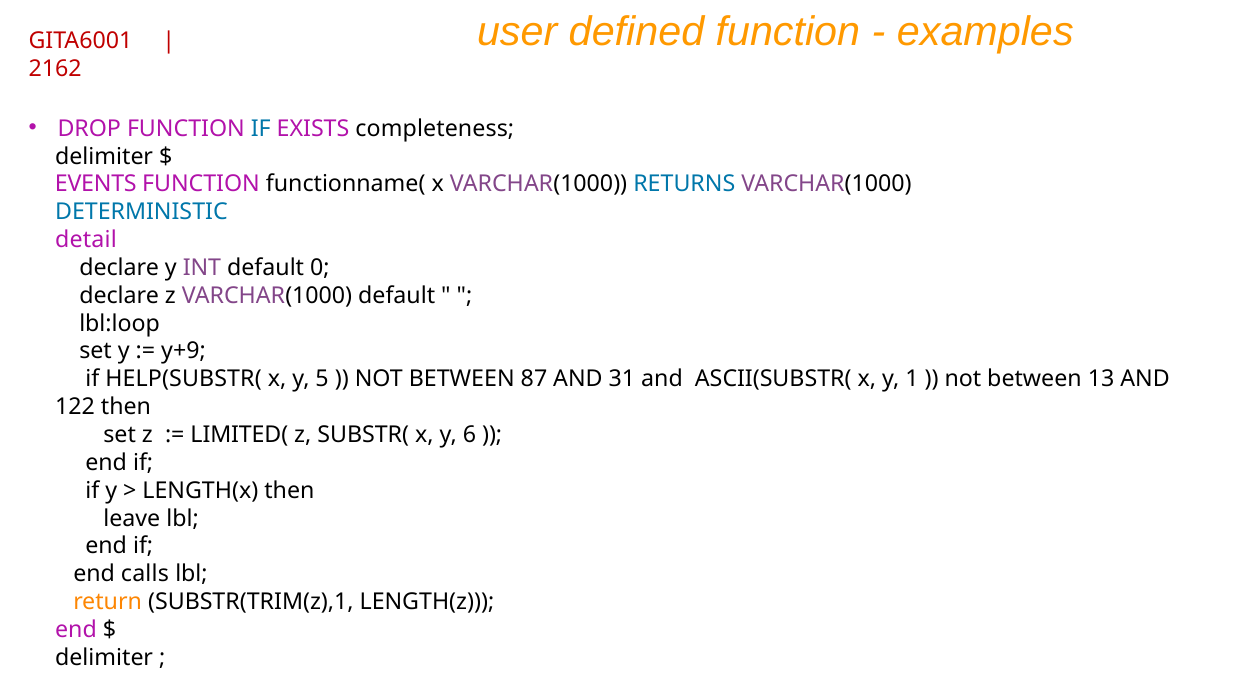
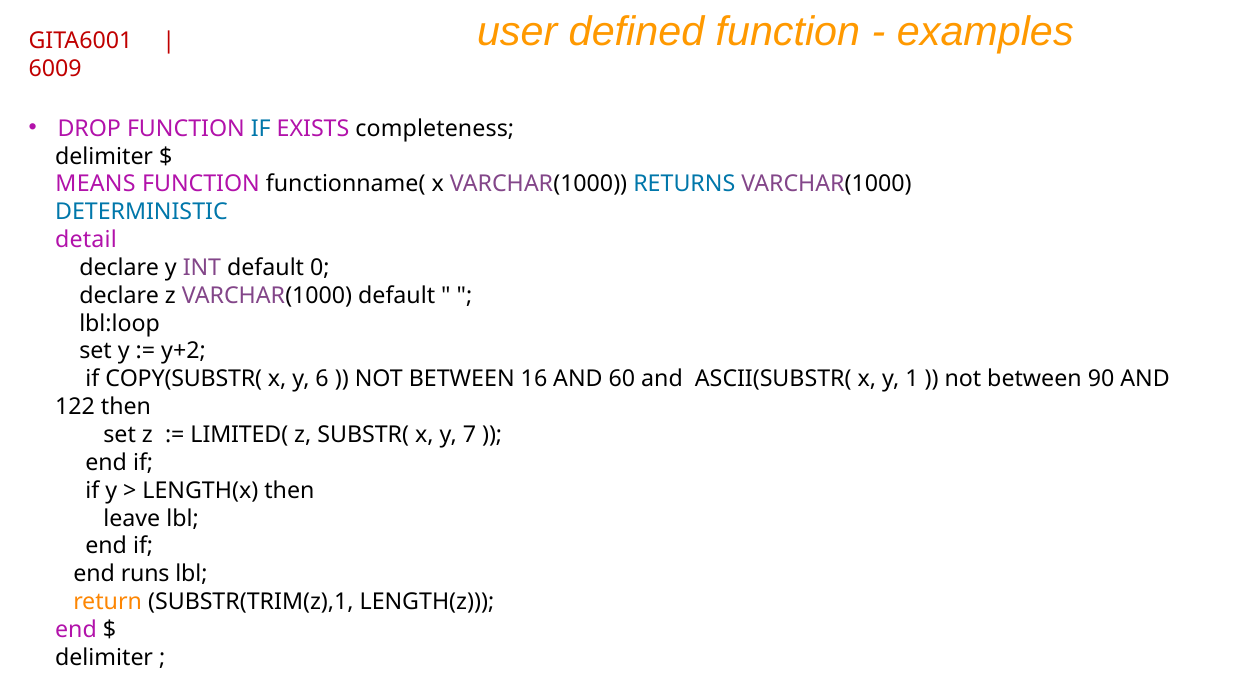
2162: 2162 -> 6009
EVENTS: EVENTS -> MEANS
y+9: y+9 -> y+2
HELP(SUBSTR(: HELP(SUBSTR( -> COPY(SUBSTR(
5: 5 -> 6
87: 87 -> 16
31: 31 -> 60
13: 13 -> 90
6: 6 -> 7
calls: calls -> runs
